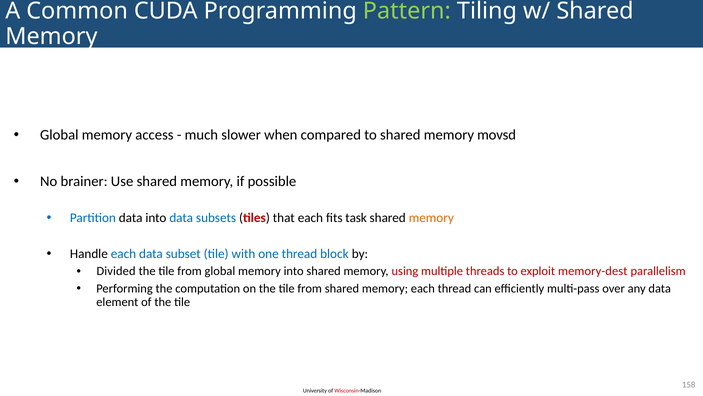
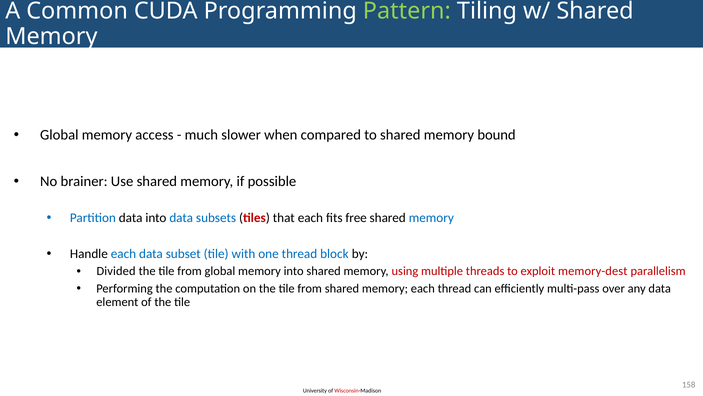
movsd: movsd -> bound
task: task -> free
memory at (431, 218) colour: orange -> blue
